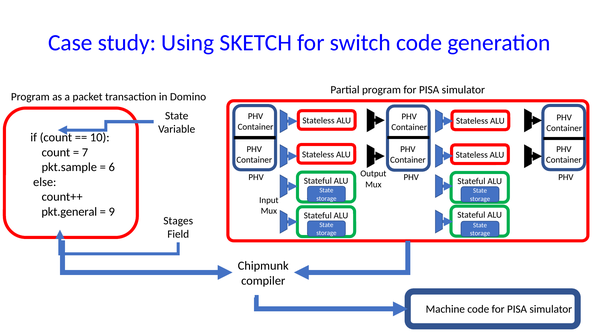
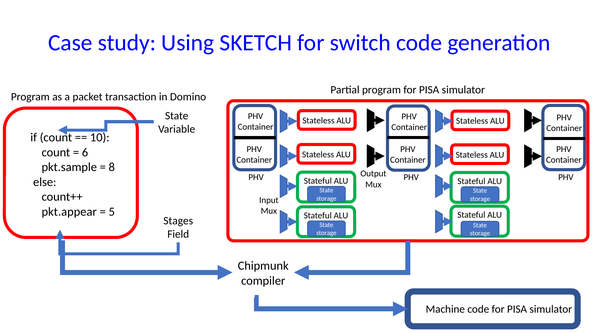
7: 7 -> 6
6: 6 -> 8
pkt.general: pkt.general -> pkt.appear
9: 9 -> 5
